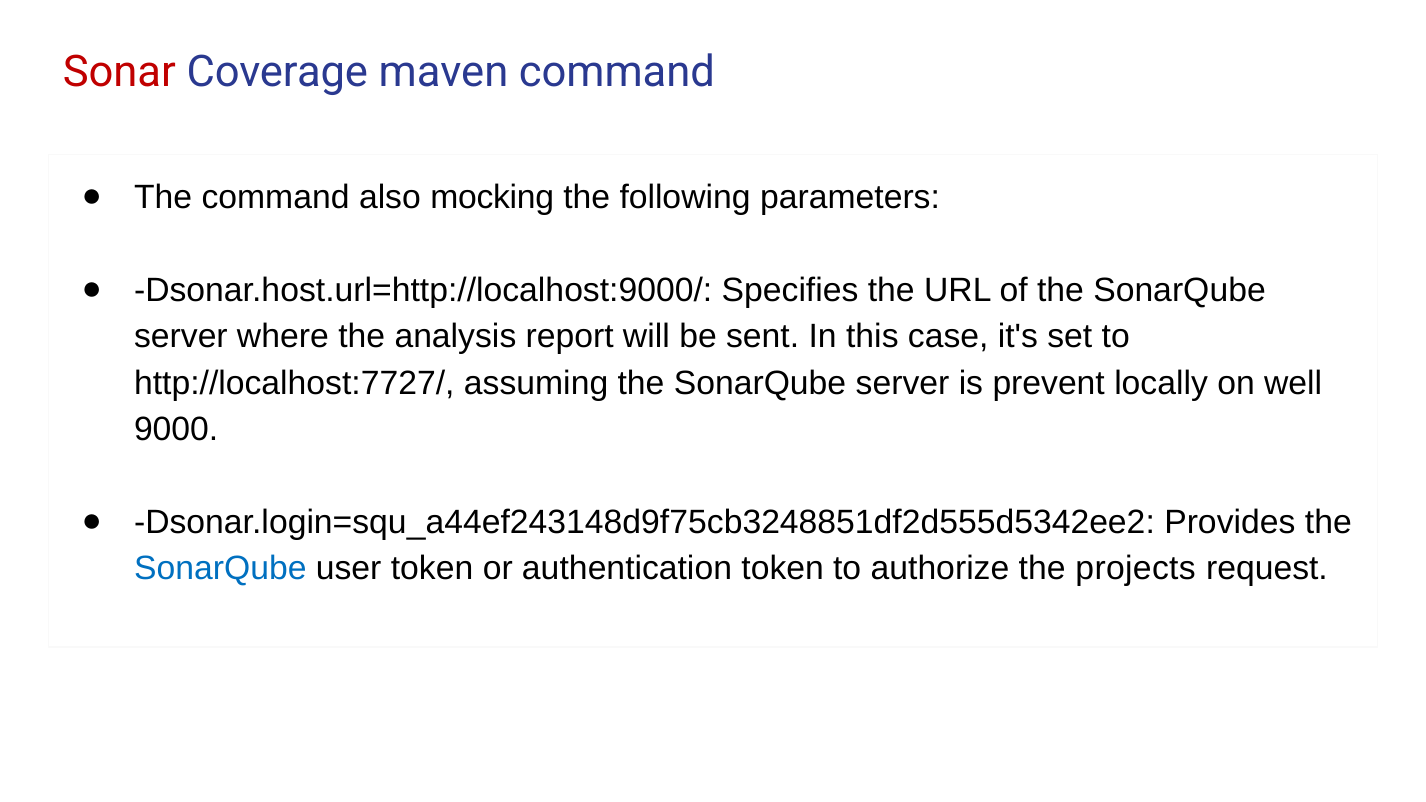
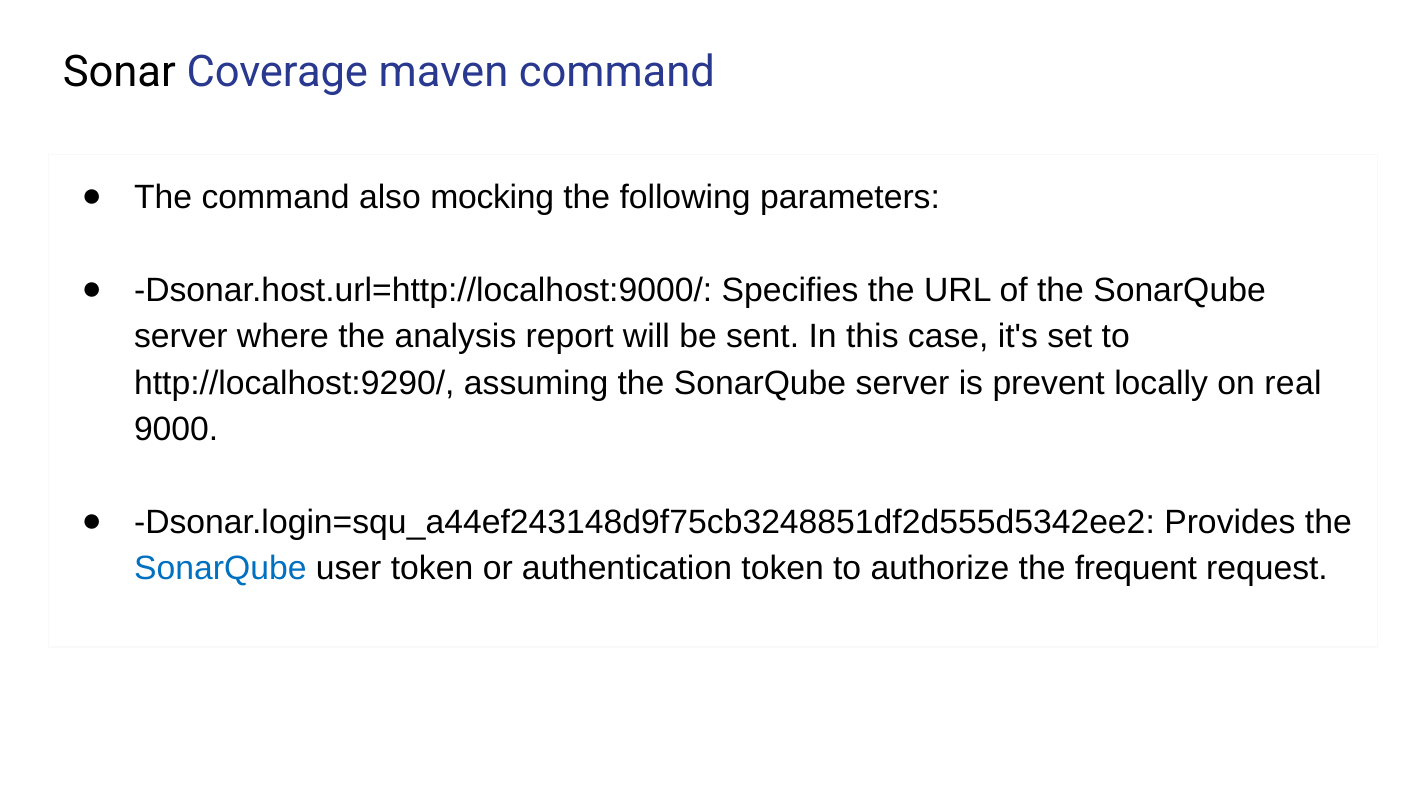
Sonar colour: red -> black
http://localhost:7727/: http://localhost:7727/ -> http://localhost:9290/
well: well -> real
projects: projects -> frequent
